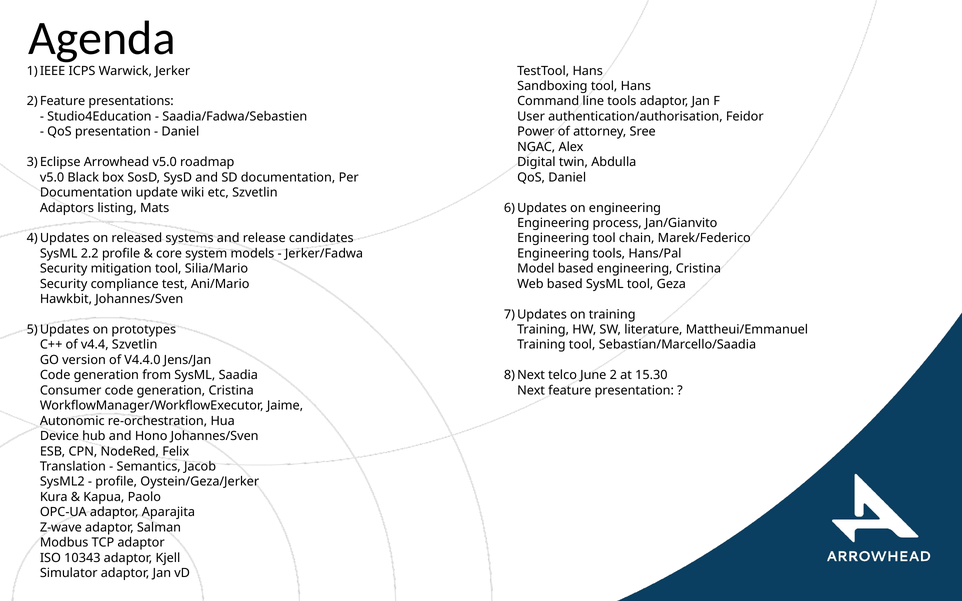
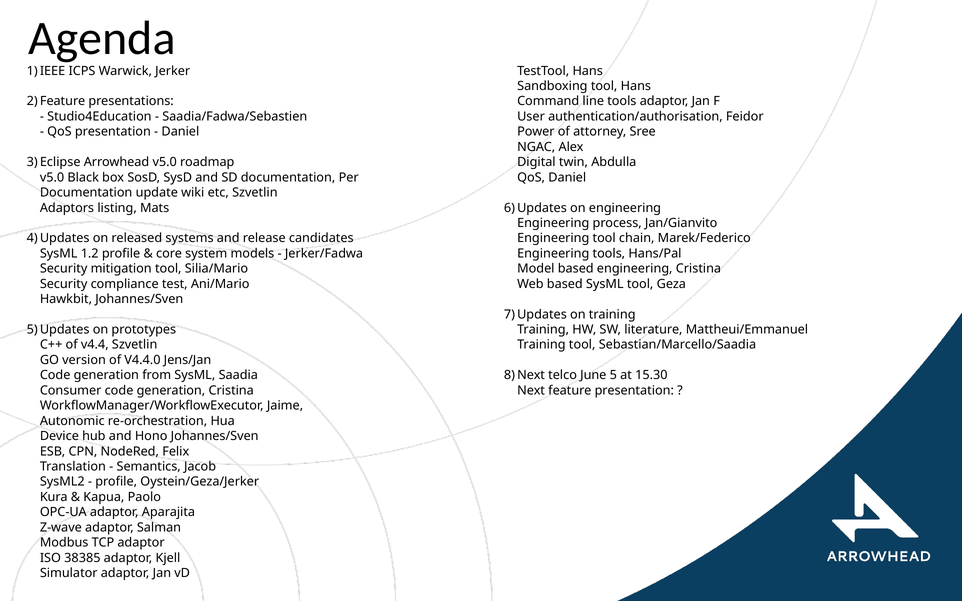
2.2: 2.2 -> 1.2
2: 2 -> 5
10343: 10343 -> 38385
